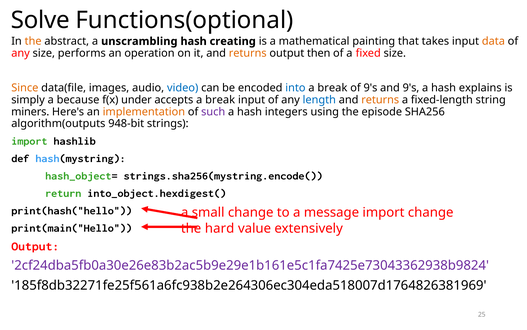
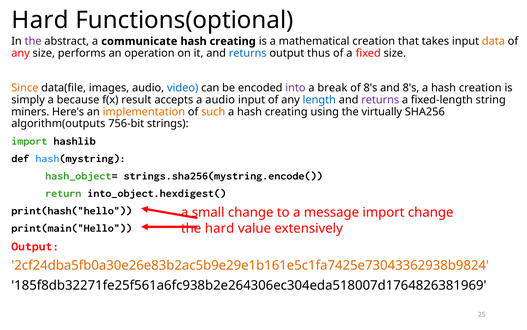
Solve at (40, 20): Solve -> Hard
the at (33, 41) colour: orange -> purple
unscrambling: unscrambling -> communicate
mathematical painting: painting -> creation
returns at (248, 53) colour: orange -> blue
then: then -> thus
into colour: blue -> purple
of 9's: 9's -> 8's
and 9's: 9's -> 8's
hash explains: explains -> creation
under: under -> result
accepts a break: break -> audio
returns at (380, 100) colour: orange -> purple
such colour: purple -> orange
a hash integers: integers -> creating
episode: episode -> virtually
948-bit: 948-bit -> 756-bit
2cf24dba5fb0a30e26e83b2ac5b9e29e1b161e5c1fa7425e73043362938b9824 colour: purple -> orange
